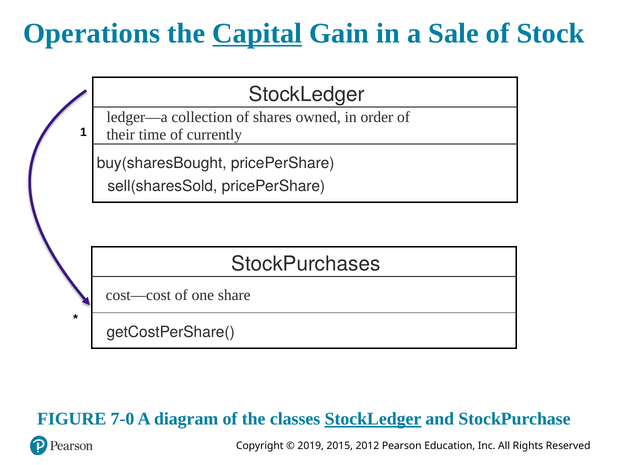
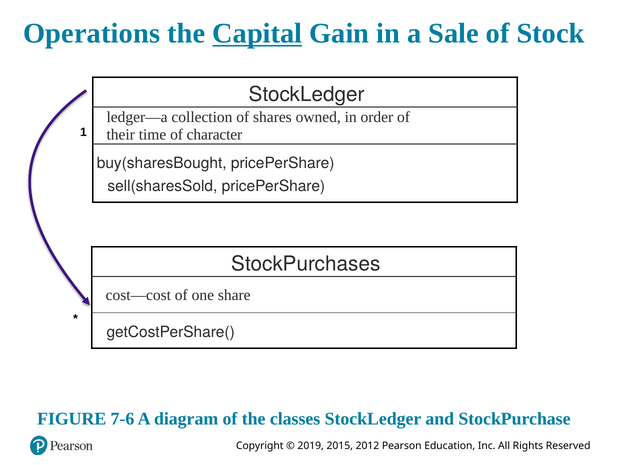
currently: currently -> character
7-0: 7-0 -> 7-6
StockLedger at (373, 419) underline: present -> none
